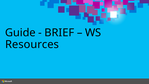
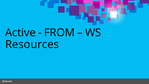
Guide: Guide -> Active
BRIEF: BRIEF -> FROM
